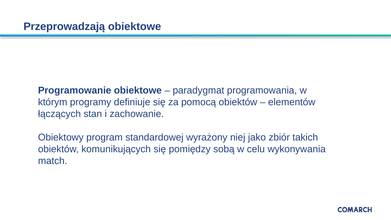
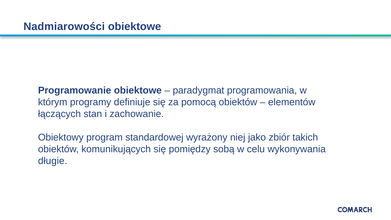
Przeprowadzają: Przeprowadzają -> Nadmiarowości
match: match -> długie
